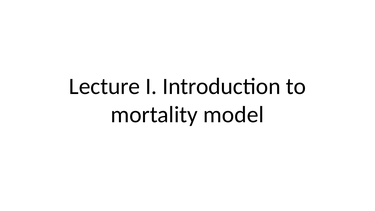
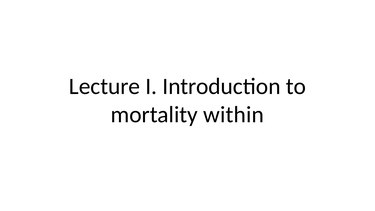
model: model -> within
